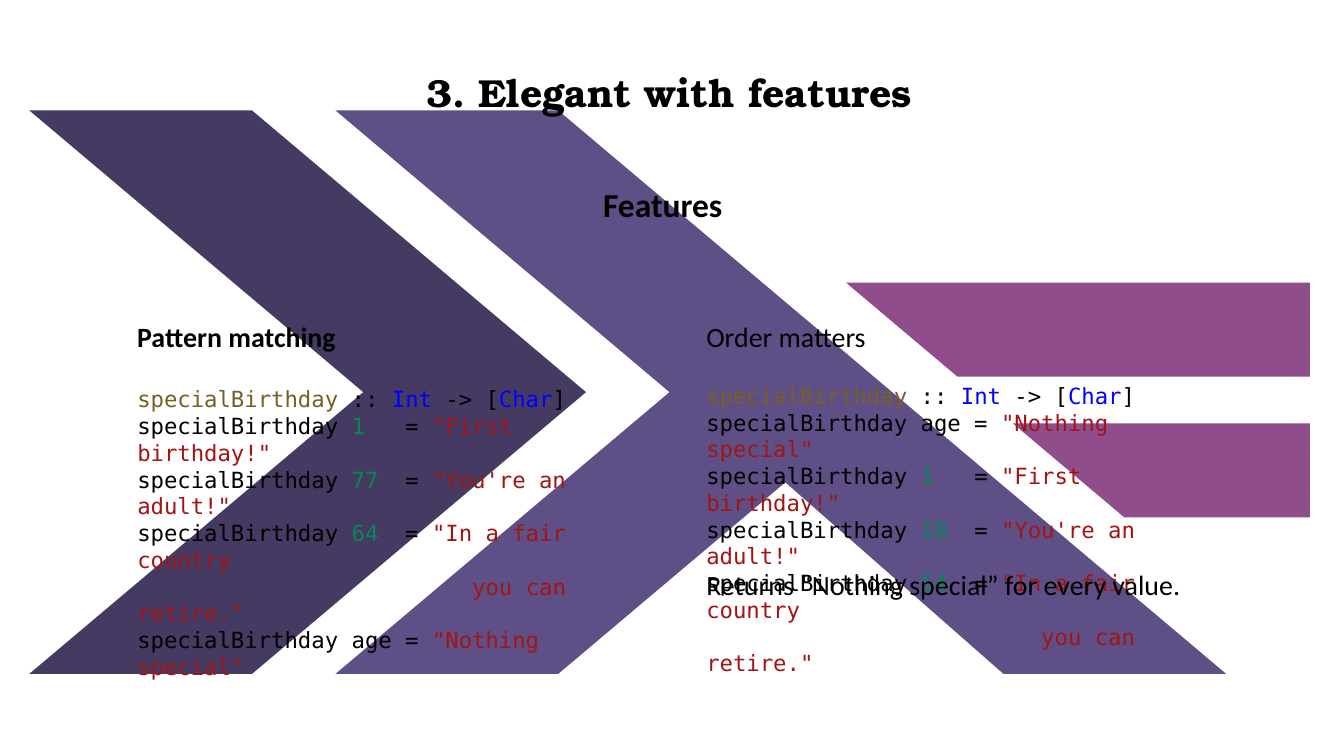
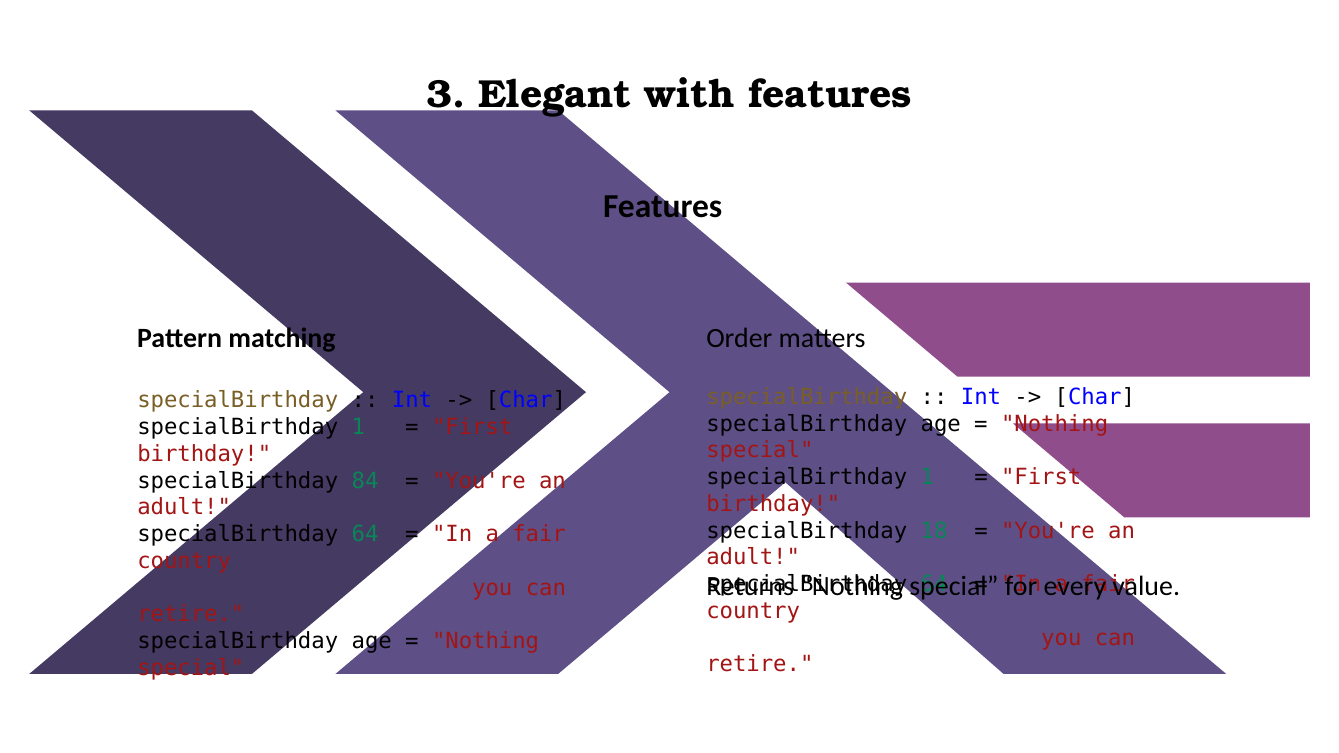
77: 77 -> 84
